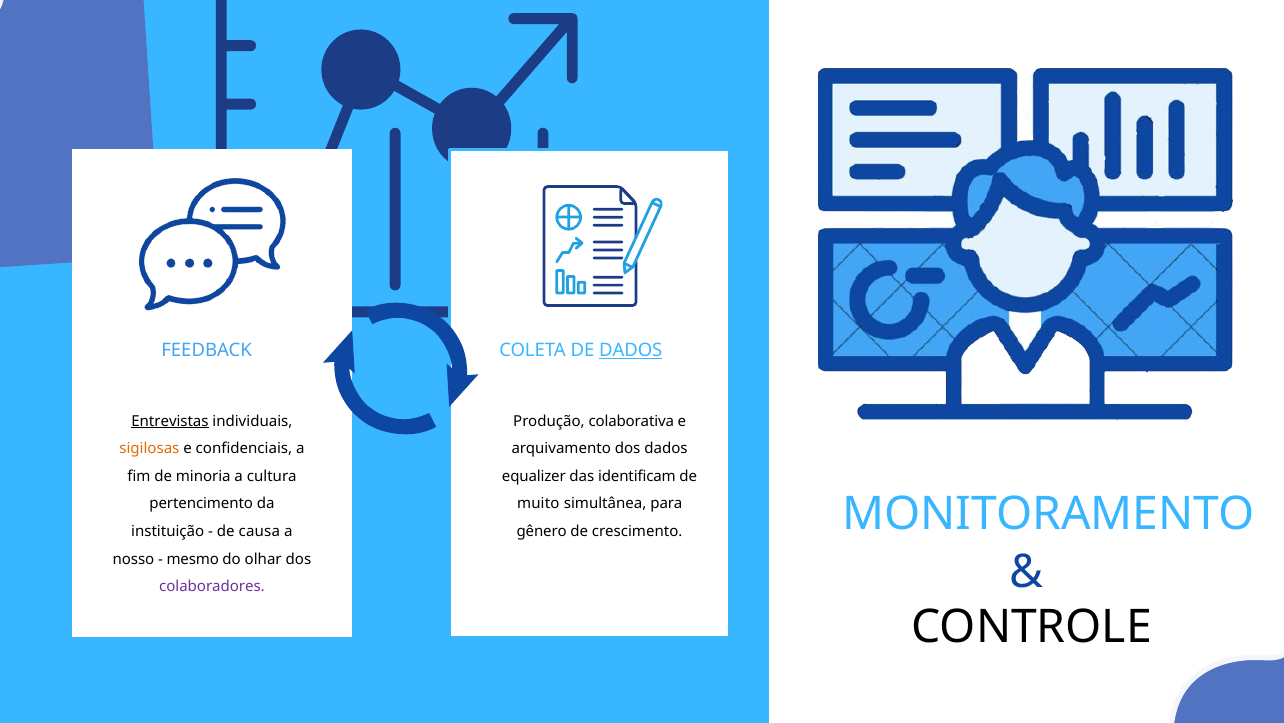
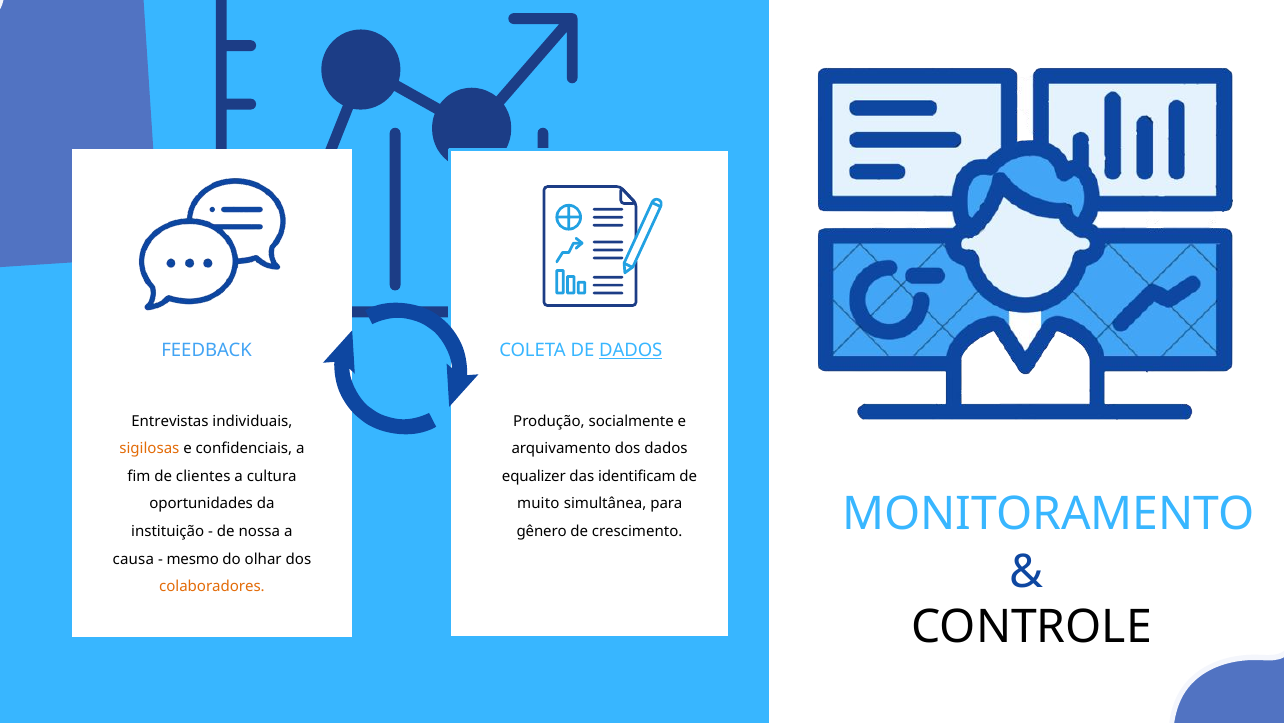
Entrevistas underline: present -> none
colaborativa: colaborativa -> socialmente
minoria: minoria -> clientes
pertencimento: pertencimento -> oportunidades
causa: causa -> nossa
nosso: nosso -> causa
colaboradores colour: purple -> orange
